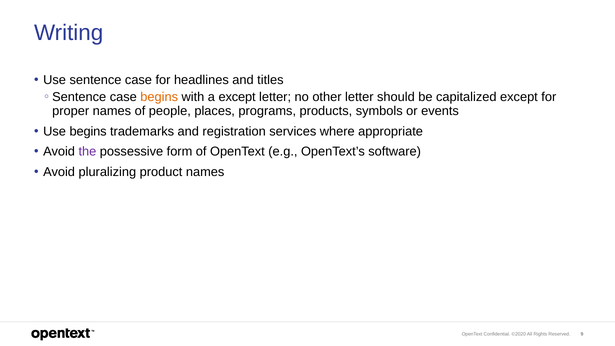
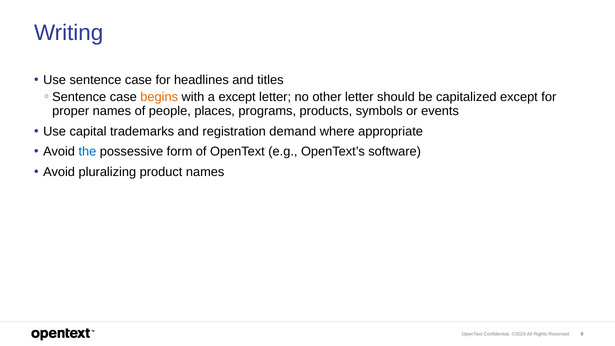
Use begins: begins -> capital
services: services -> demand
the colour: purple -> blue
